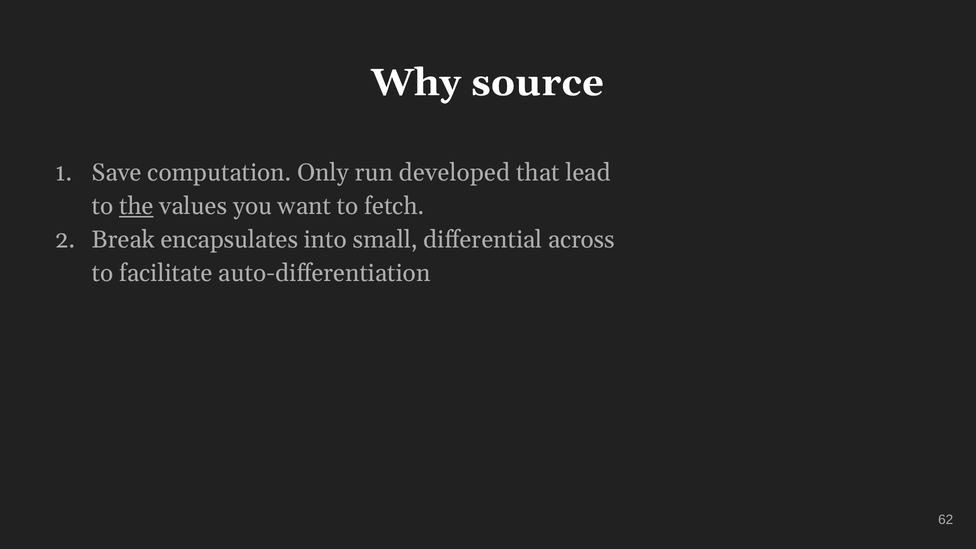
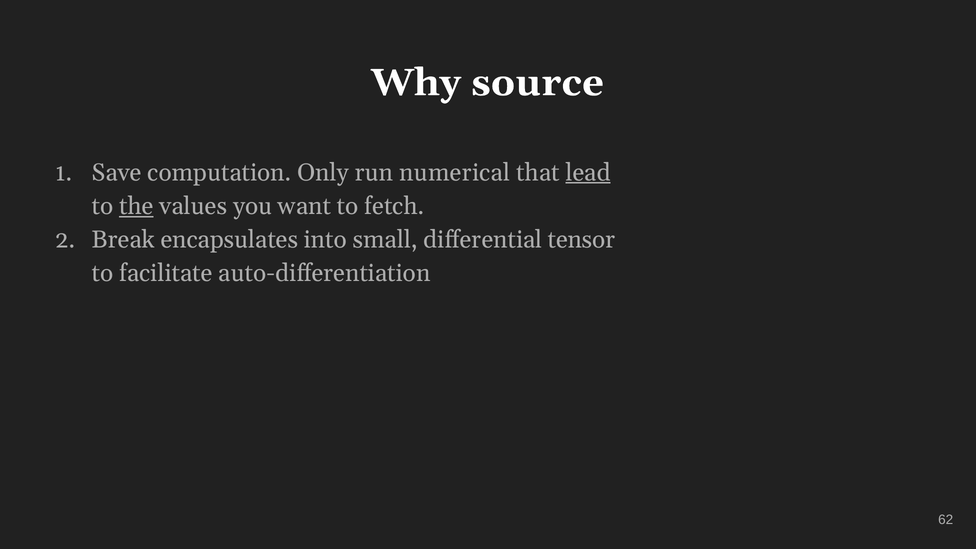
developed: developed -> numerical
lead underline: none -> present
across: across -> tensor
